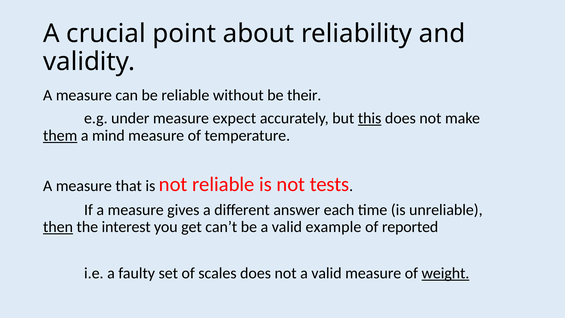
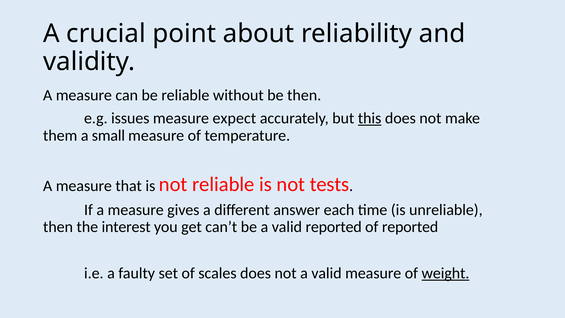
be their: their -> then
under: under -> issues
them underline: present -> none
mind: mind -> small
then at (58, 227) underline: present -> none
valid example: example -> reported
